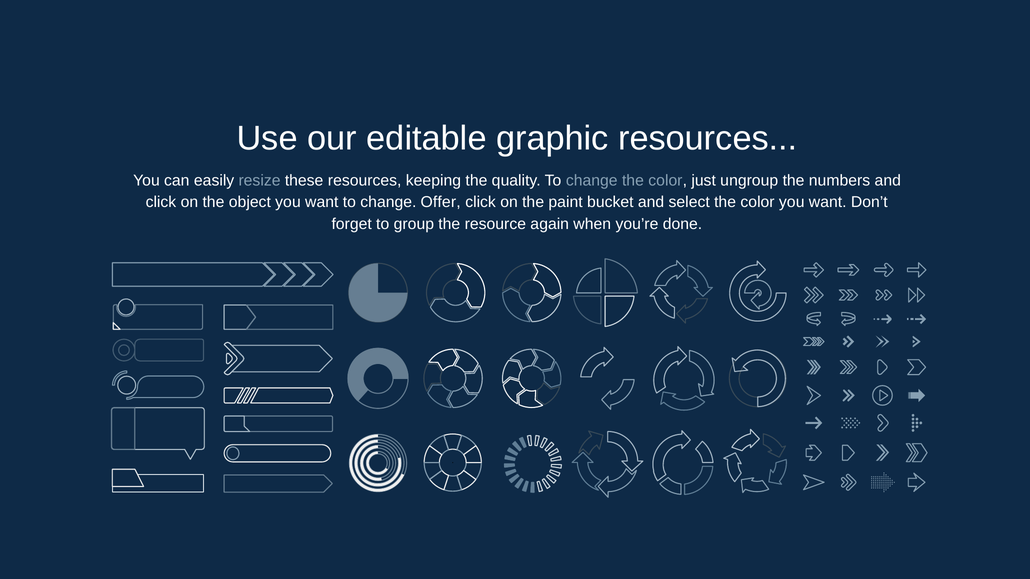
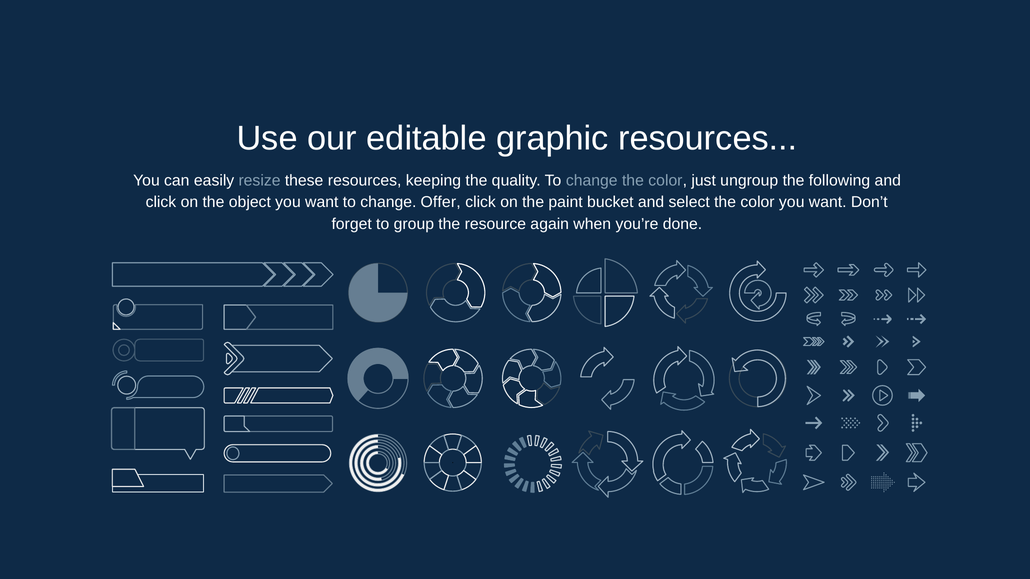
numbers: numbers -> following
